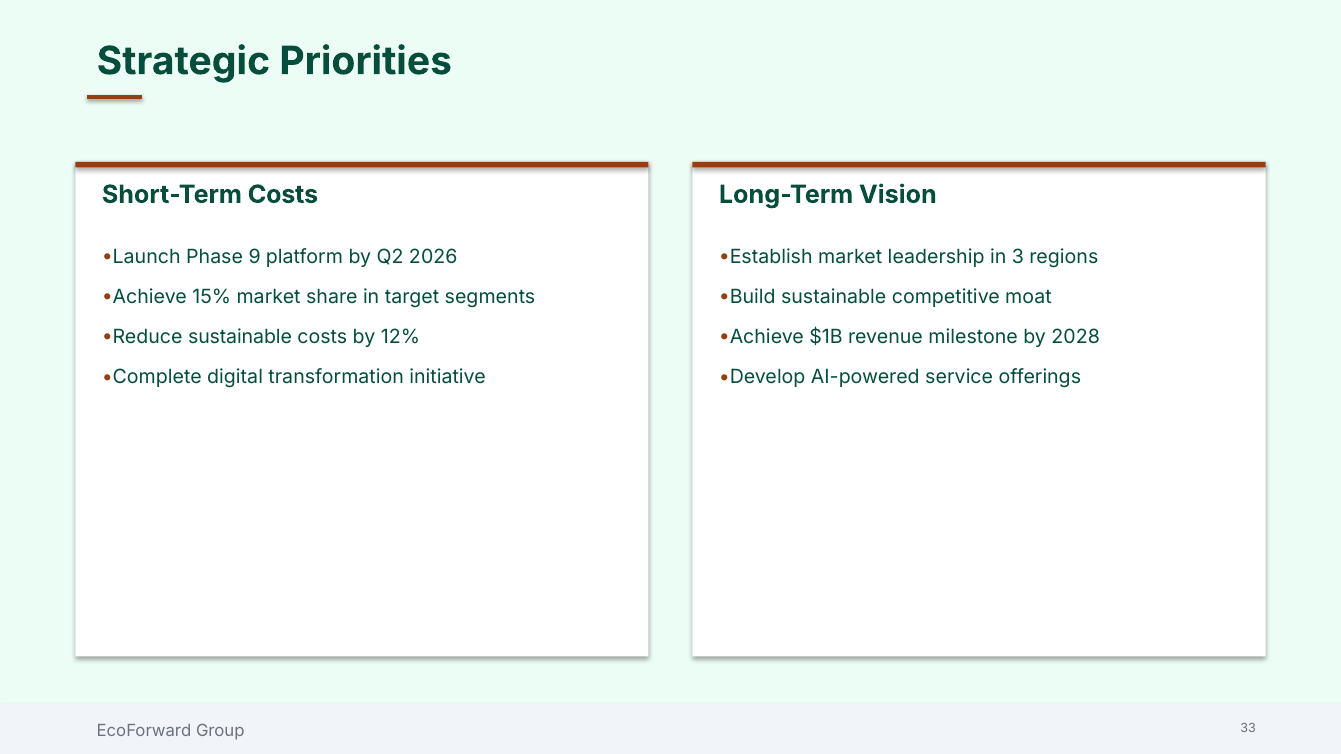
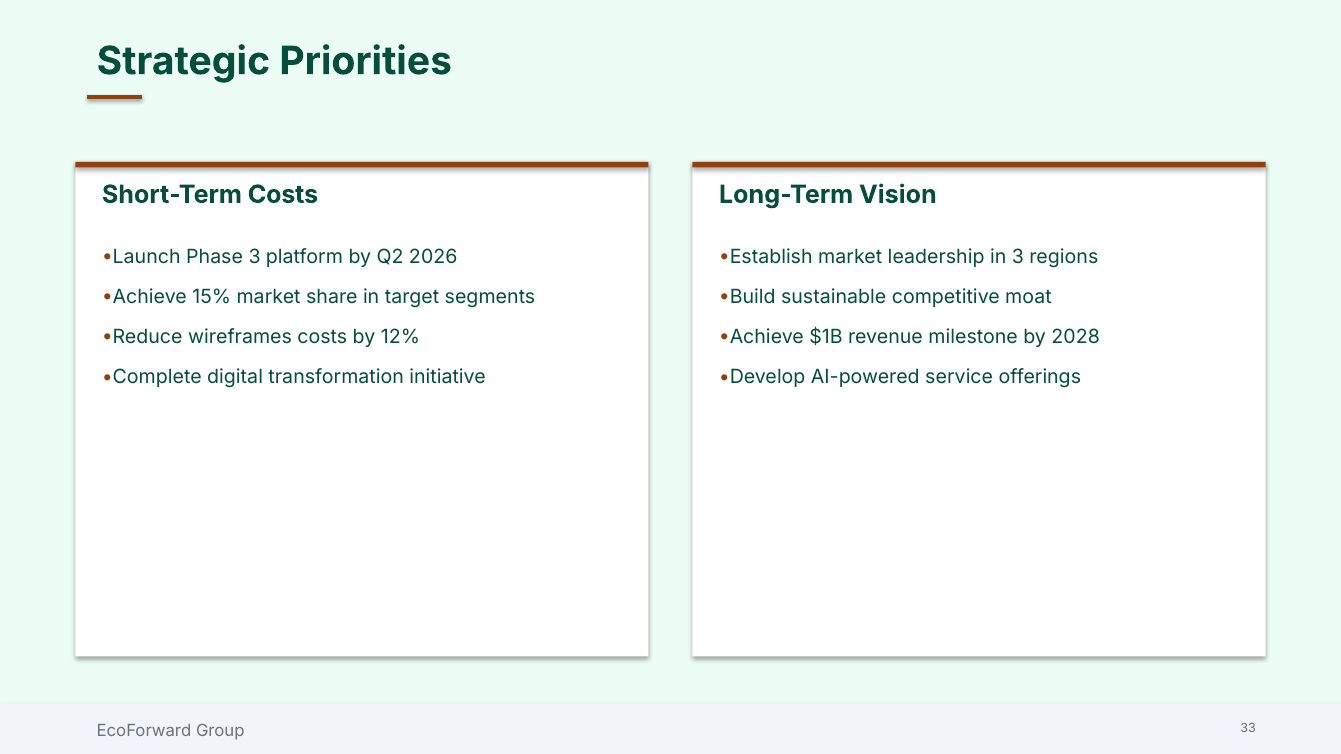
Phase 9: 9 -> 3
Reduce sustainable: sustainable -> wireframes
